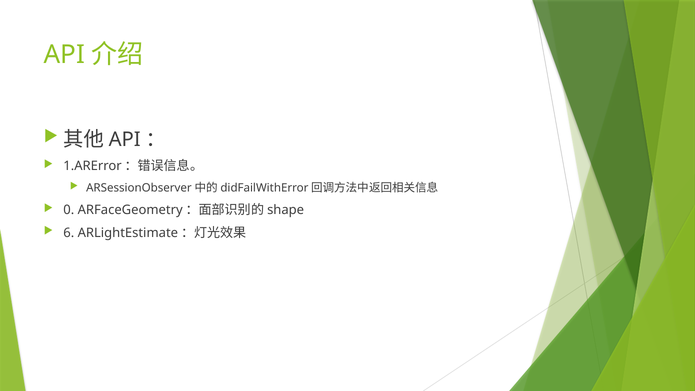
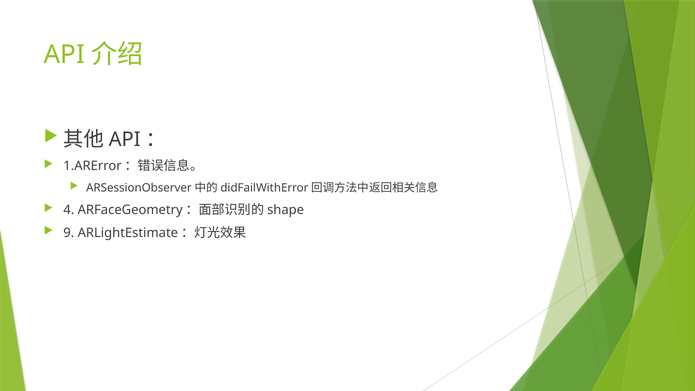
0: 0 -> 4
6: 6 -> 9
